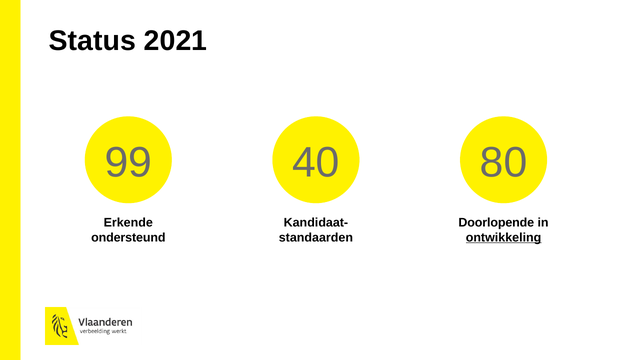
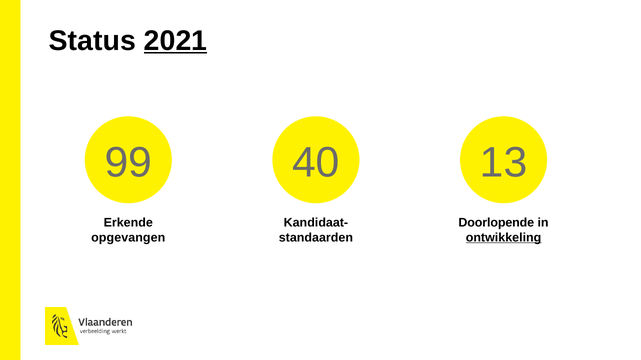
2021 underline: none -> present
80: 80 -> 13
ondersteund: ondersteund -> opgevangen
